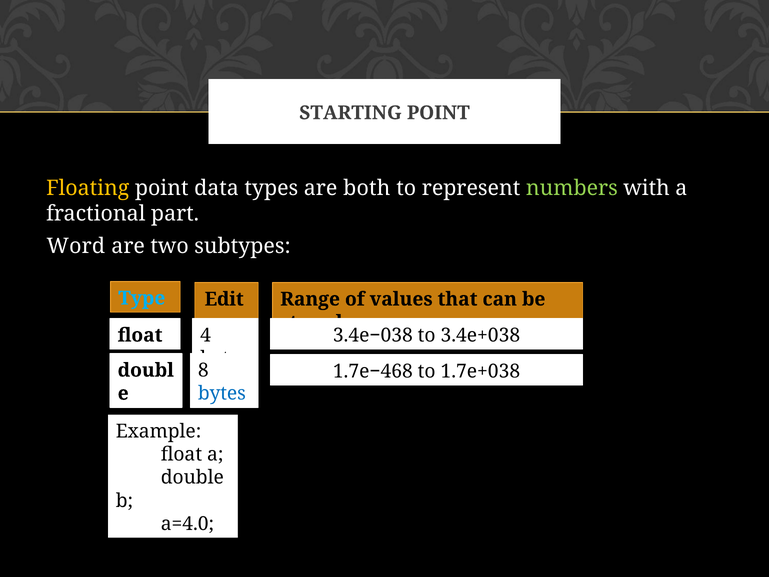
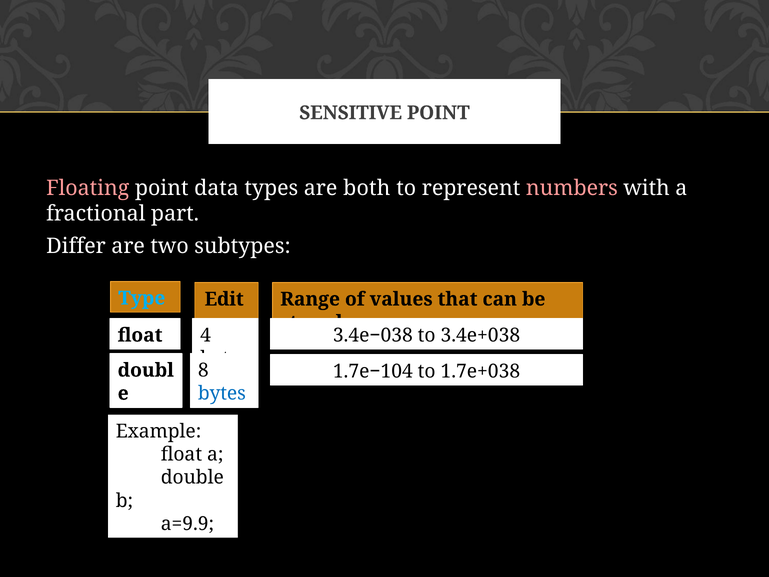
STARTING: STARTING -> SENSITIVE
Floating colour: yellow -> pink
numbers colour: light green -> pink
Word: Word -> Differ
1.7e−468: 1.7e−468 -> 1.7e−104
a=4.0: a=4.0 -> a=9.9
